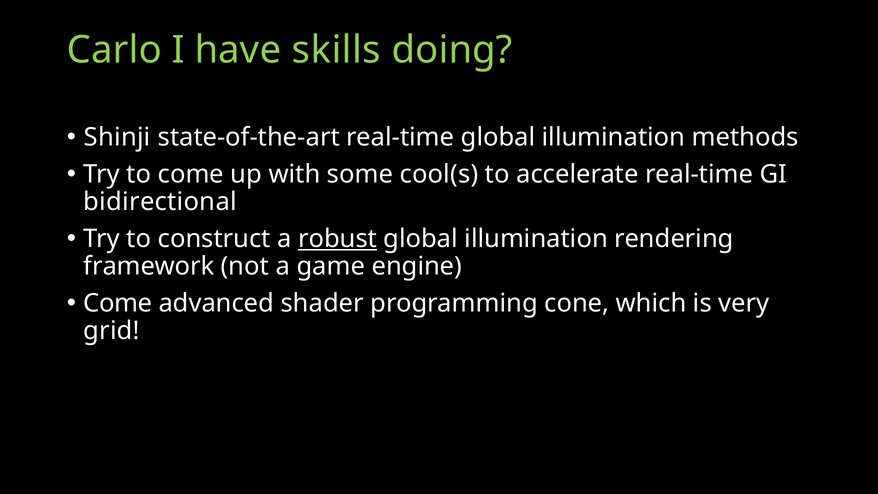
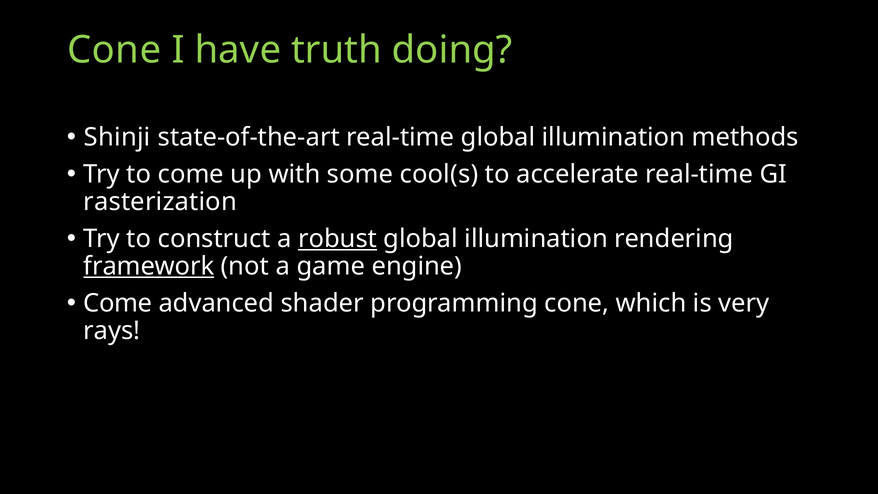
Carlo at (114, 50): Carlo -> Cone
skills: skills -> truth
bidirectional: bidirectional -> rasterization
framework underline: none -> present
grid: grid -> rays
